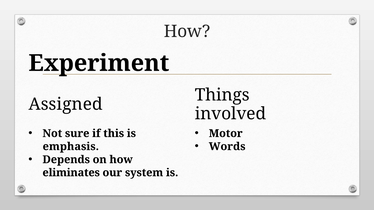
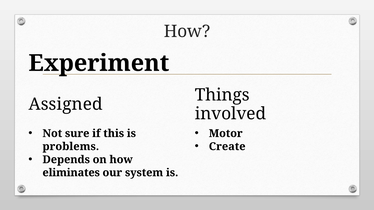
Words: Words -> Create
emphasis: emphasis -> problems
